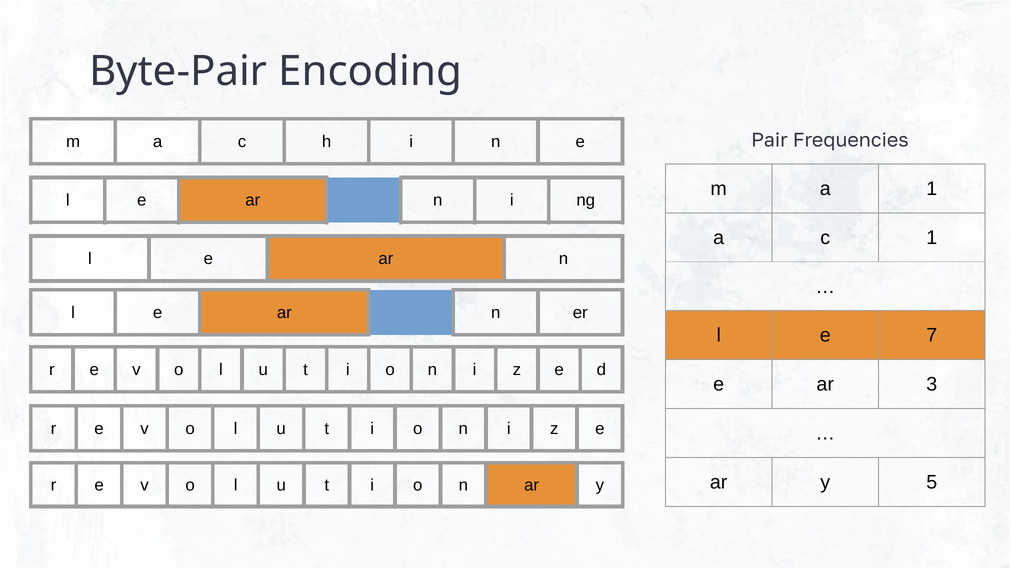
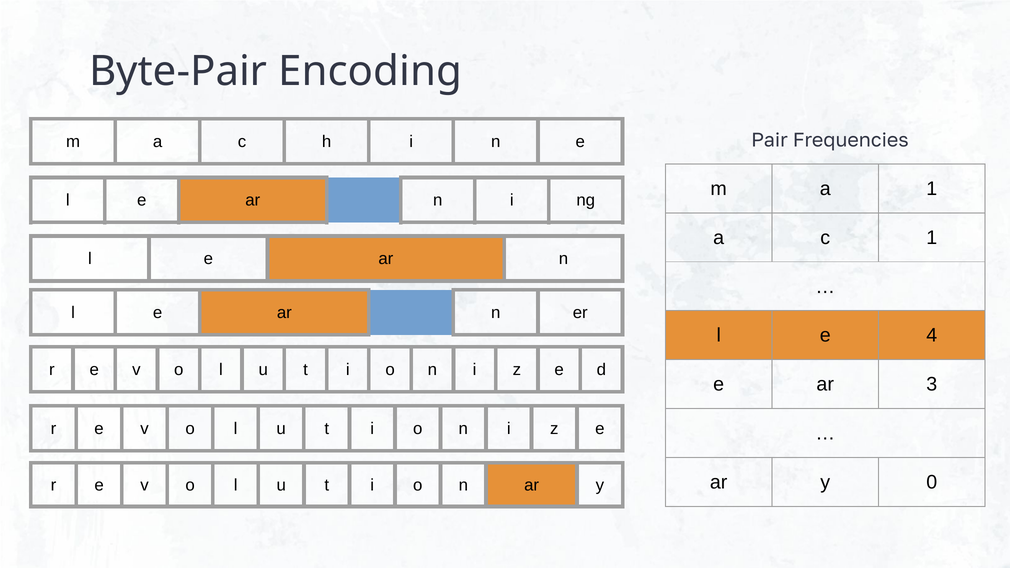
7: 7 -> 4
5: 5 -> 0
